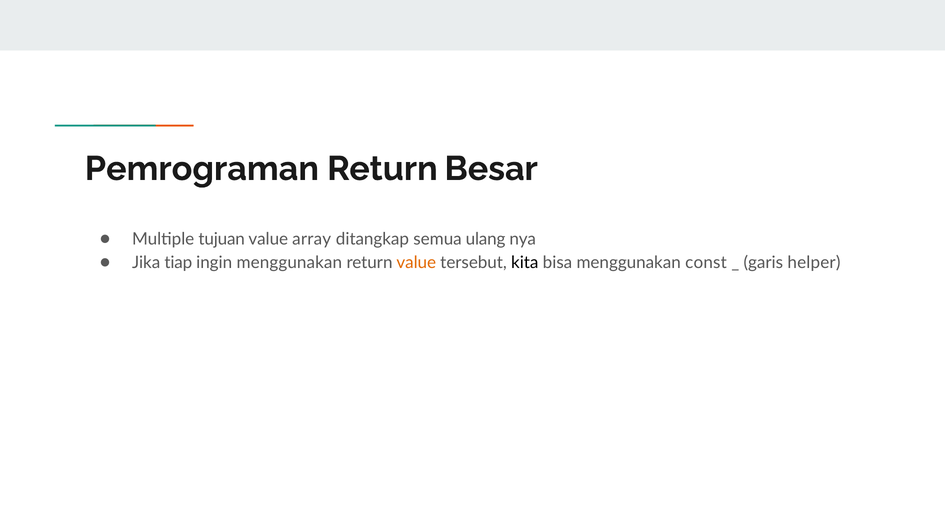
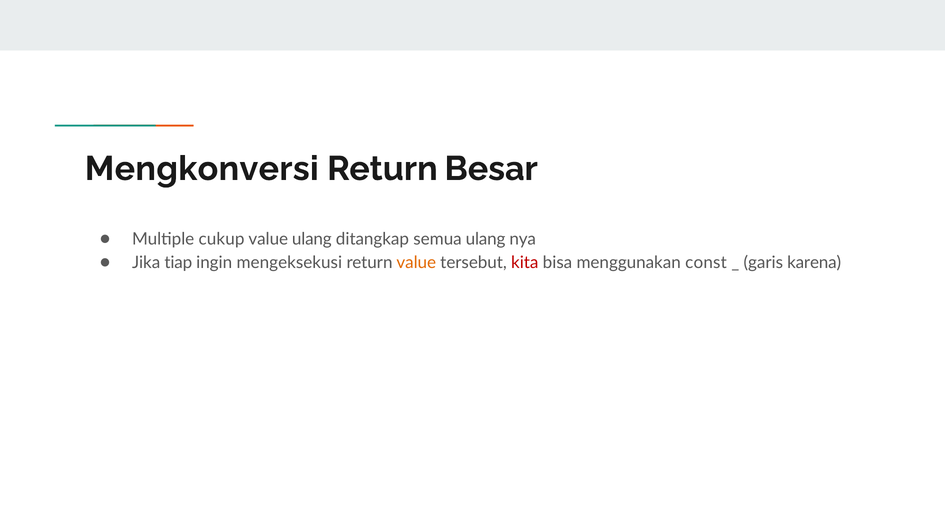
Pemrograman: Pemrograman -> Mengkonversi
tujuan: tujuan -> cukup
value array: array -> ulang
ingin menggunakan: menggunakan -> mengeksekusi
kita colour: black -> red
helper: helper -> karena
